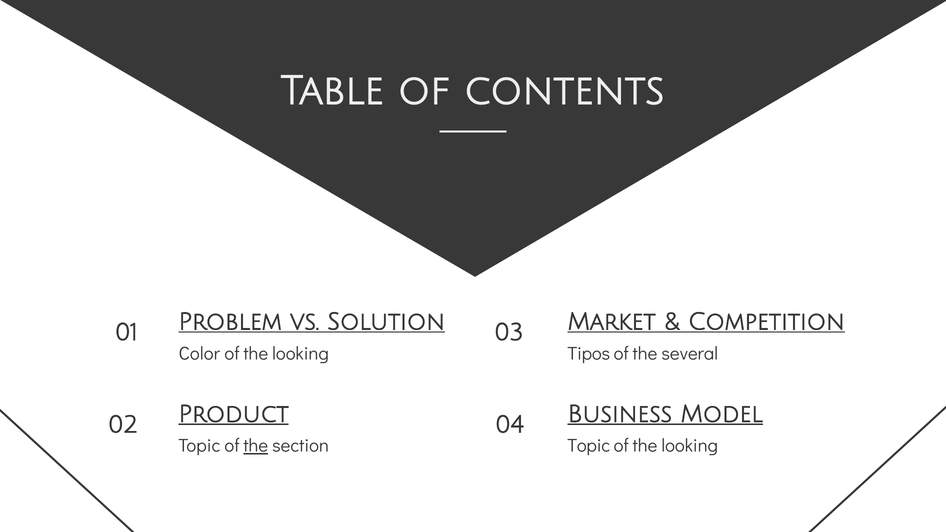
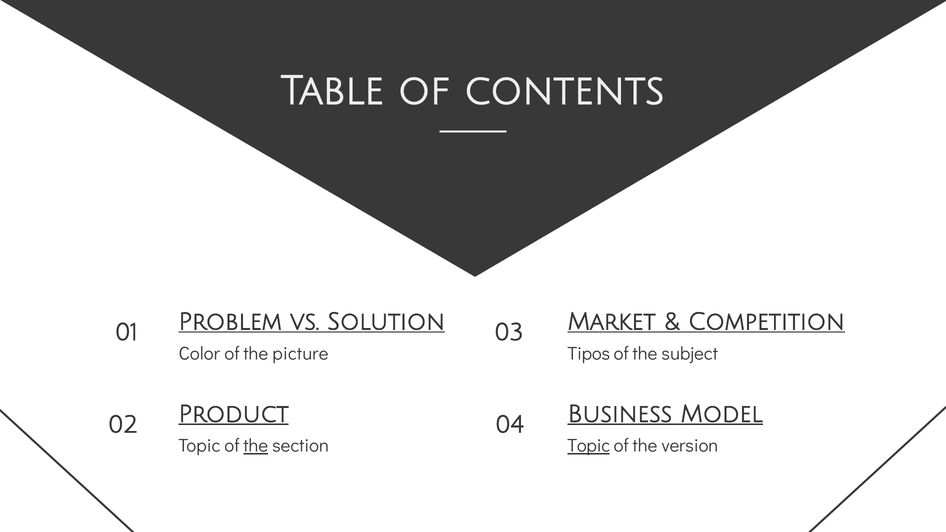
looking at (301, 354): looking -> picture
several: several -> subject
Topic at (589, 446) underline: none -> present
looking at (690, 446): looking -> version
